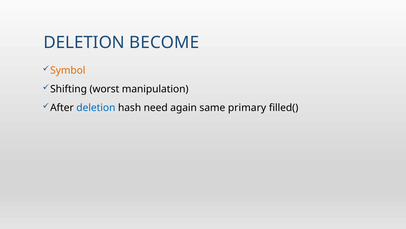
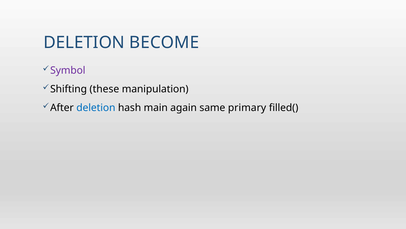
Symbol colour: orange -> purple
worst: worst -> these
need: need -> main
